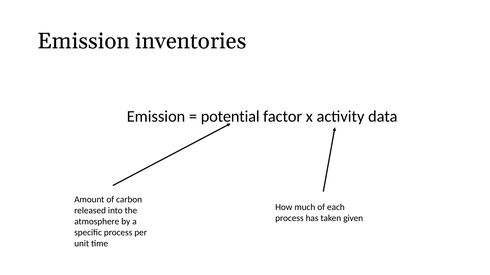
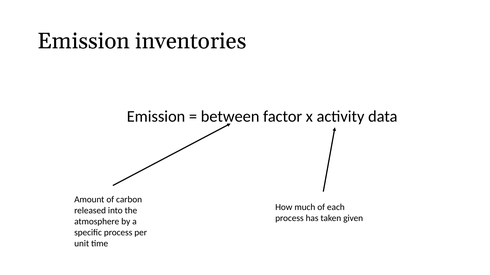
potential: potential -> between
